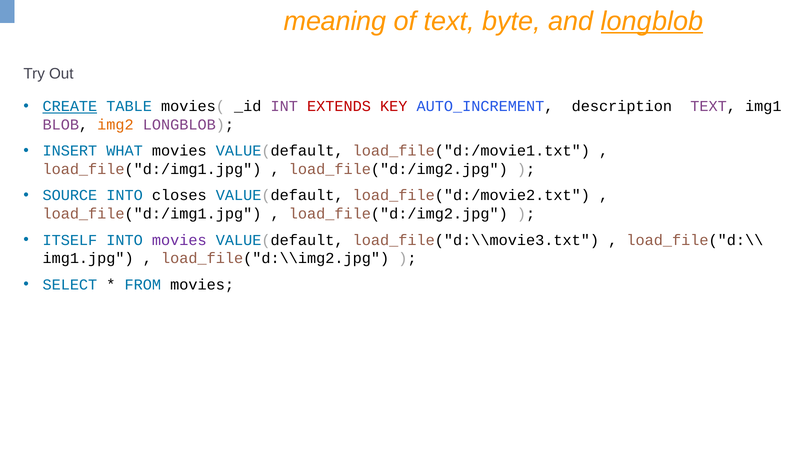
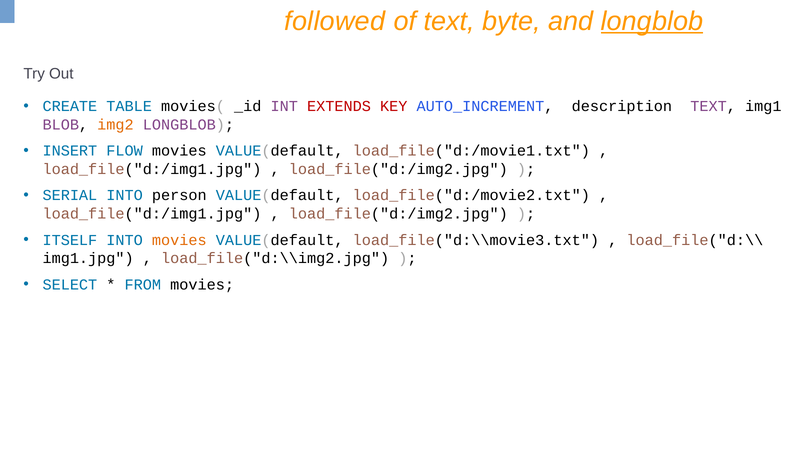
meaning: meaning -> followed
CREATE underline: present -> none
WHAT: WHAT -> FLOW
SOURCE: SOURCE -> SERIAL
closes: closes -> person
movies at (179, 240) colour: purple -> orange
